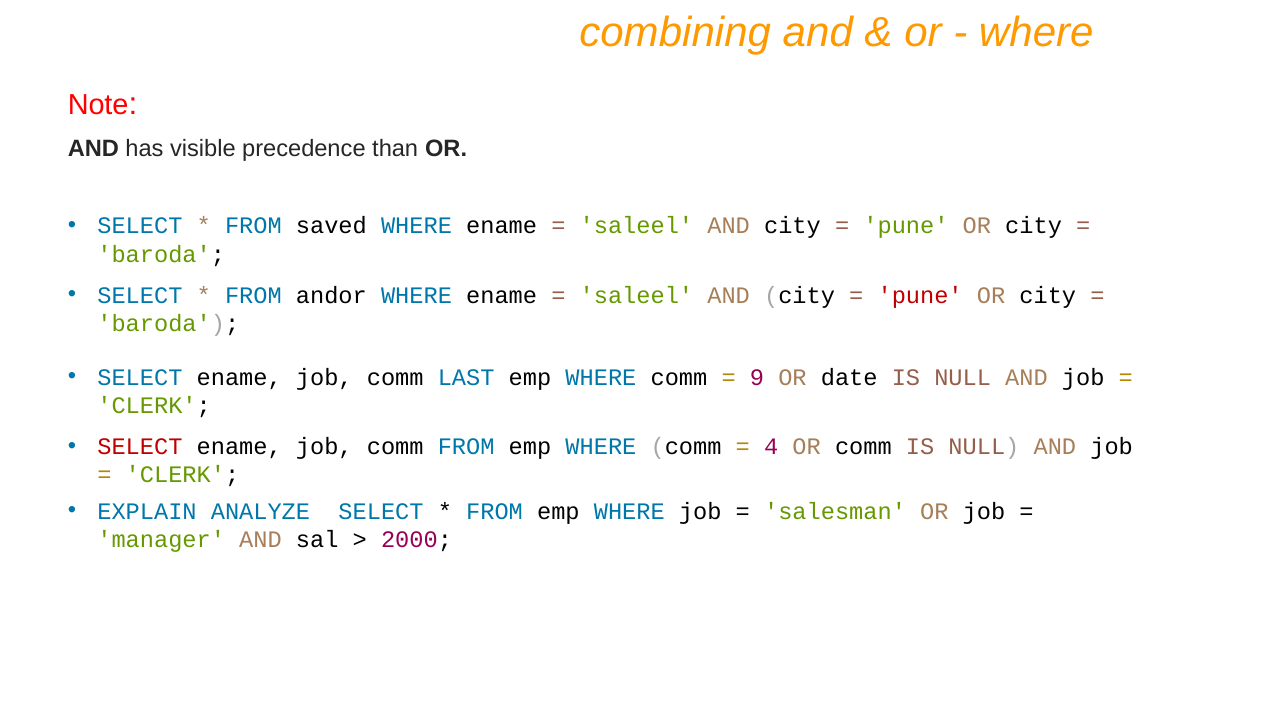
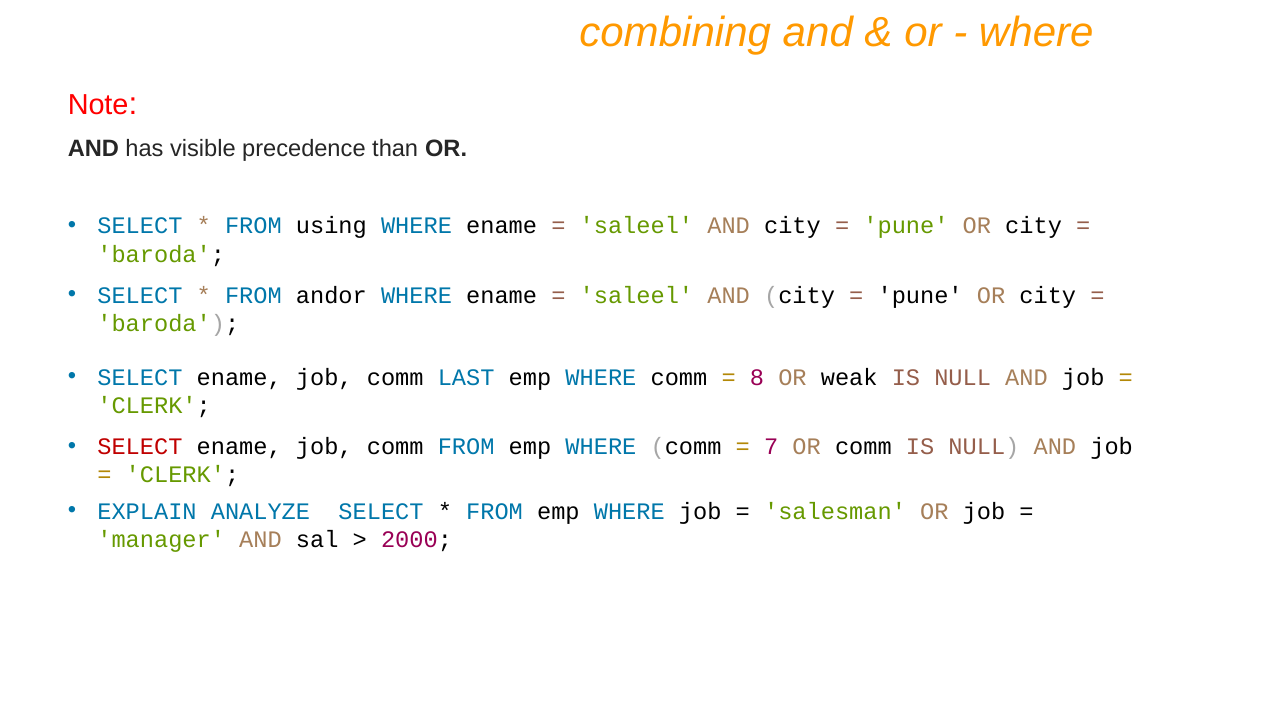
saved: saved -> using
pune at (920, 296) colour: red -> black
9: 9 -> 8
date: date -> weak
4: 4 -> 7
